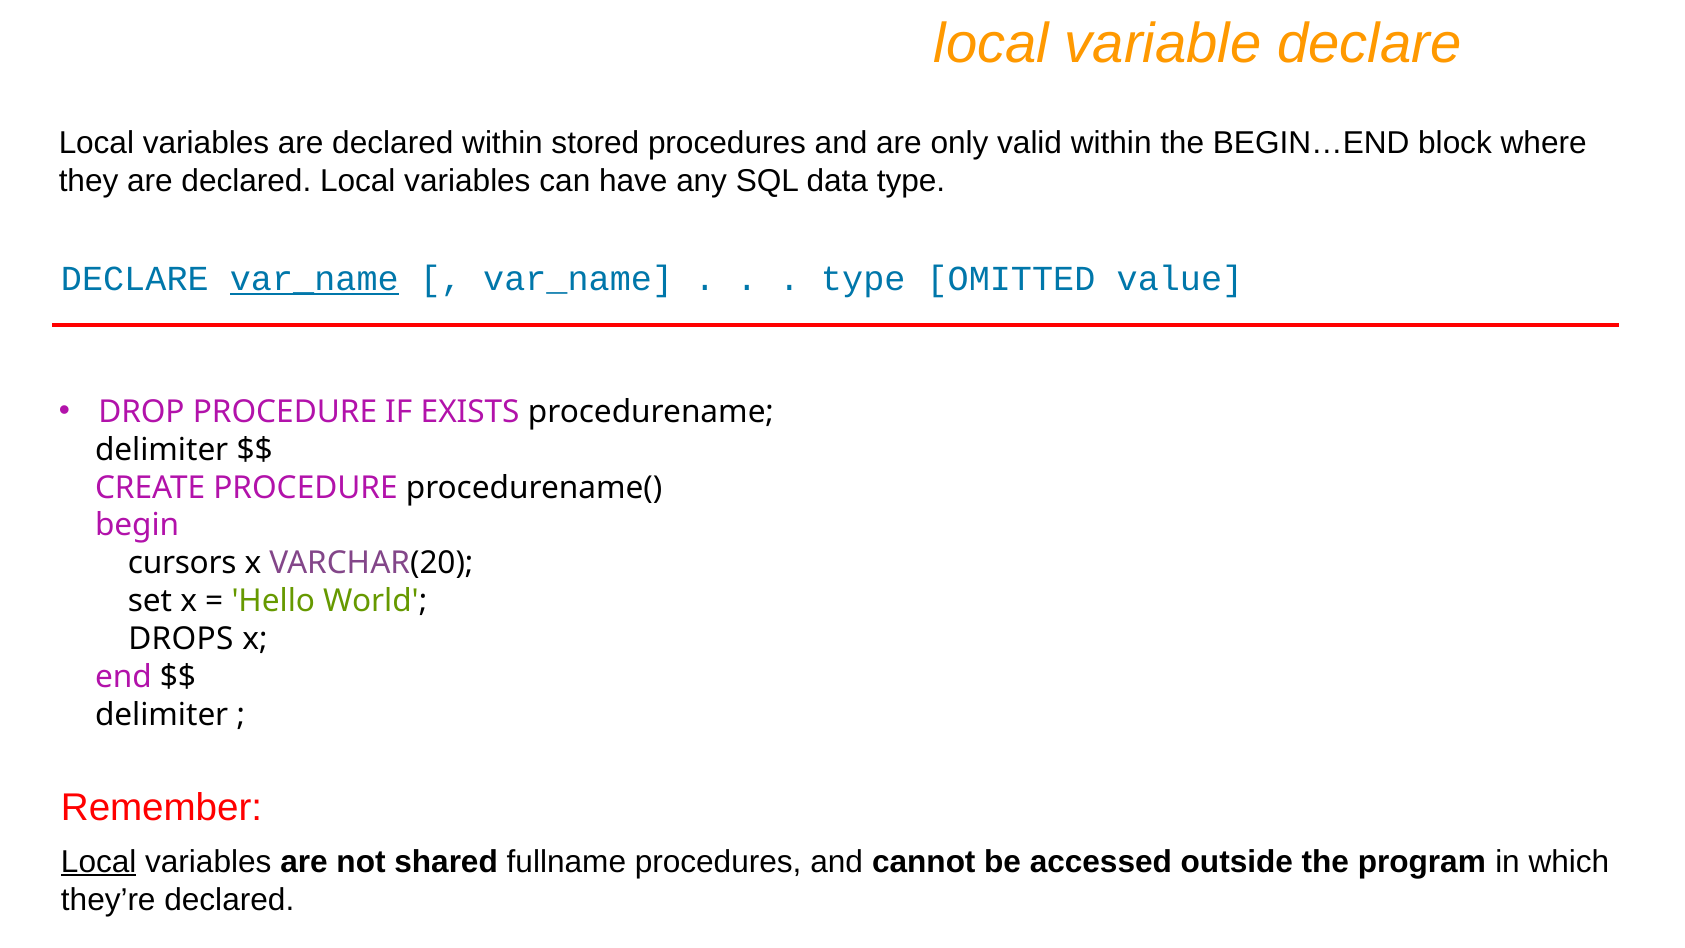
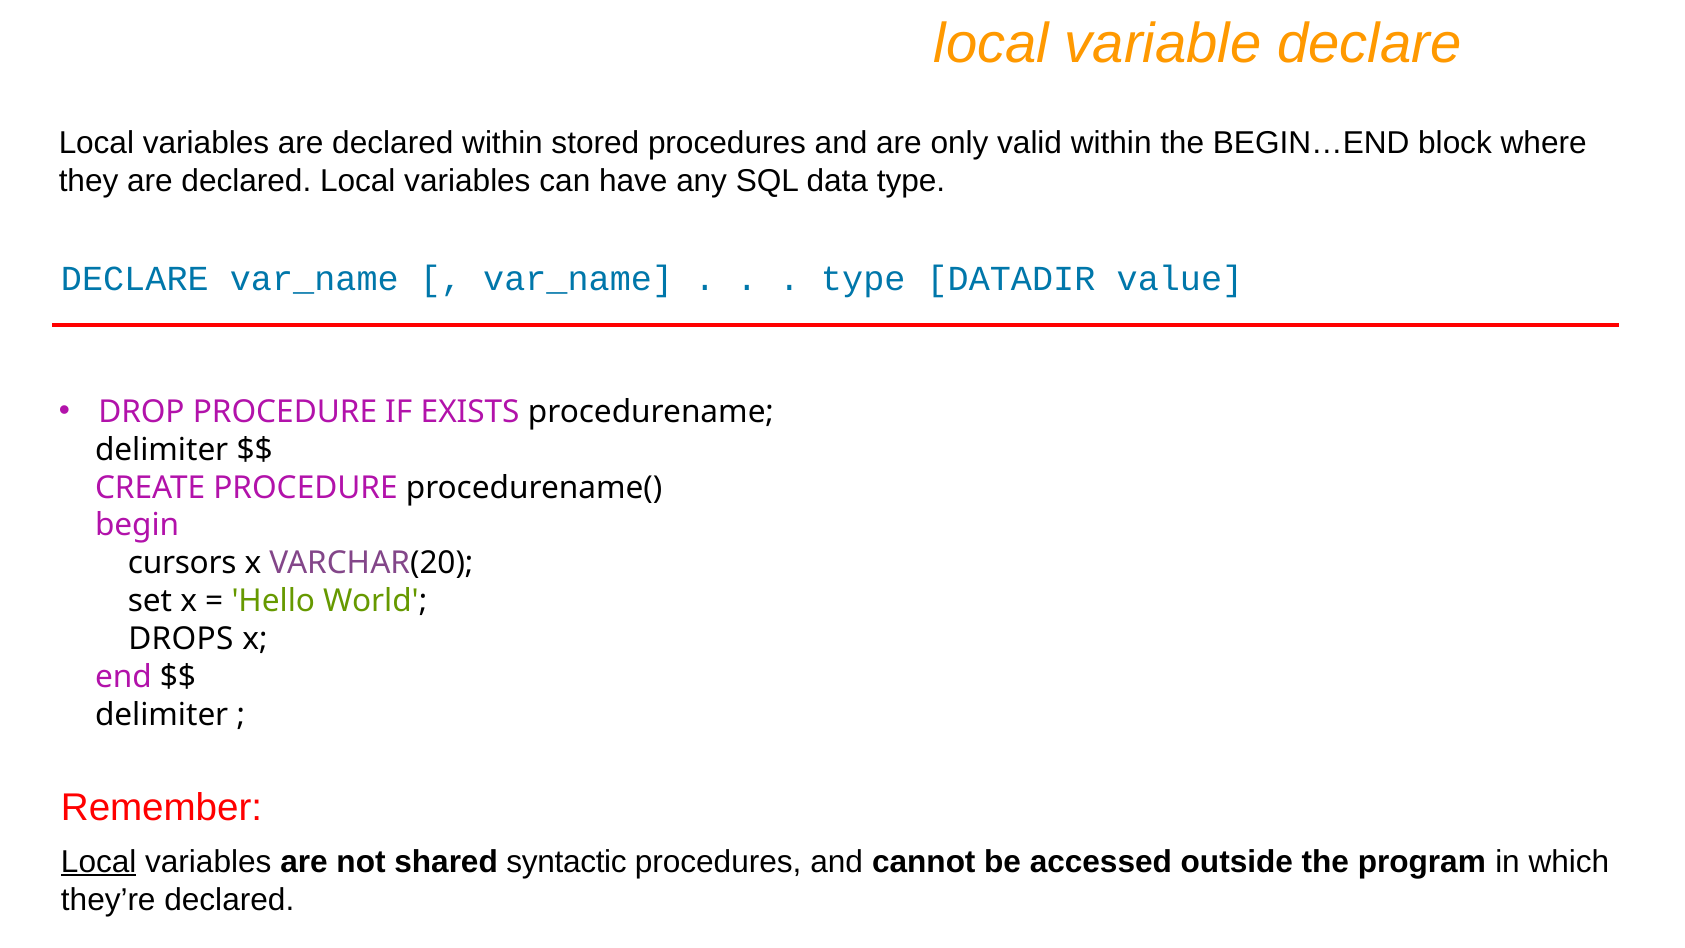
var_name at (314, 278) underline: present -> none
OMITTED: OMITTED -> DATADIR
fullname: fullname -> syntactic
